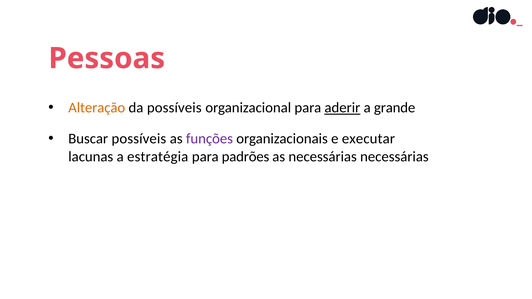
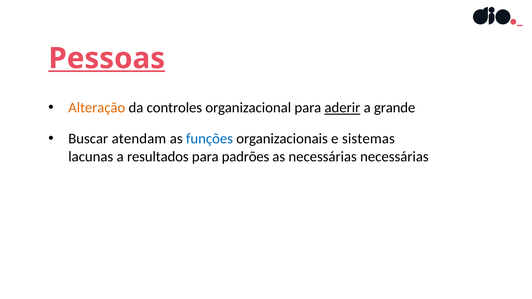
Pessoas underline: none -> present
da possíveis: possíveis -> controles
Buscar possíveis: possíveis -> atendam
funções colour: purple -> blue
executar: executar -> sistemas
estratégia: estratégia -> resultados
